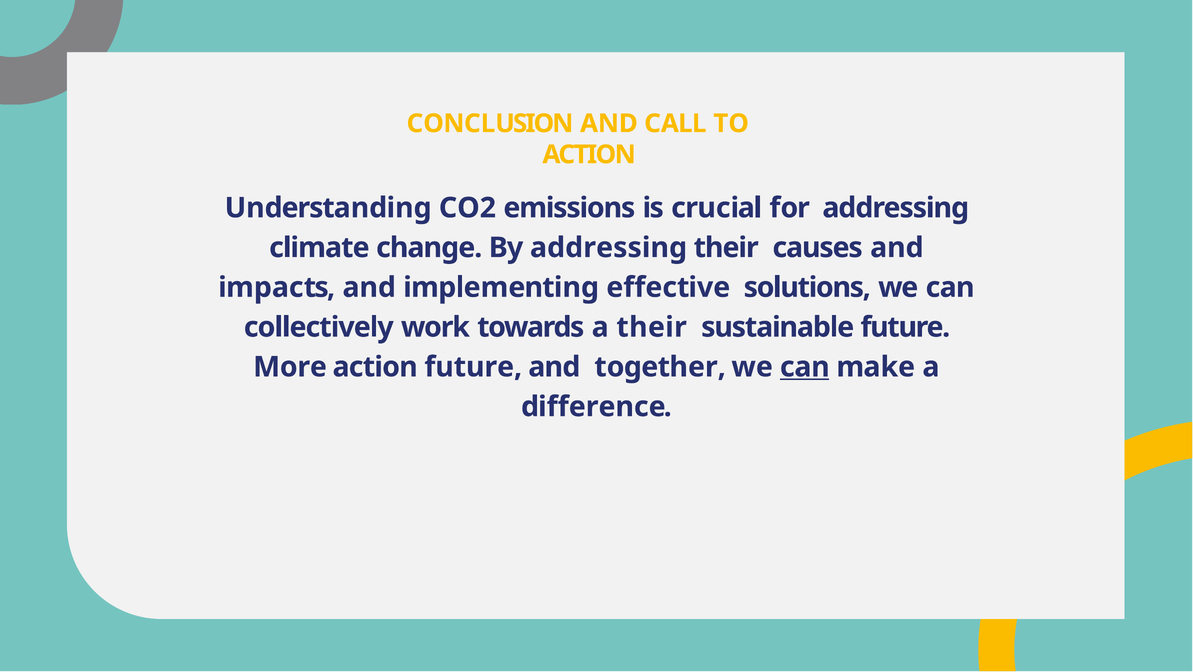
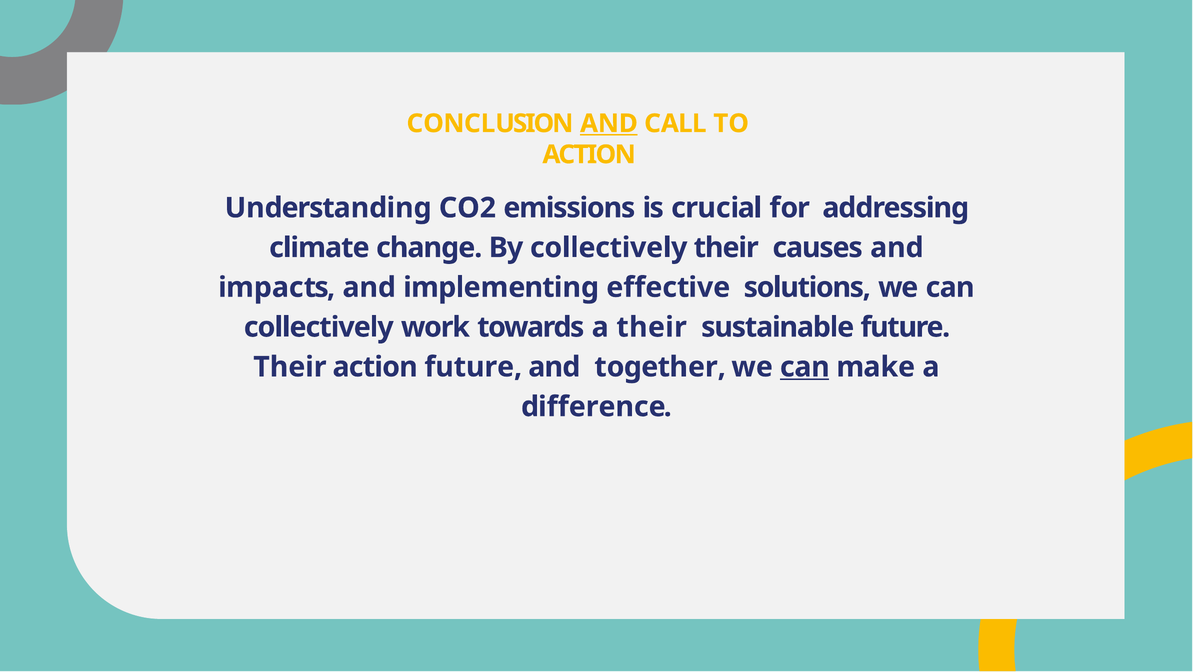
AND at (609, 123) underline: none -> present
By addressing: addressing -> collectively
More at (290, 367): More -> Their
